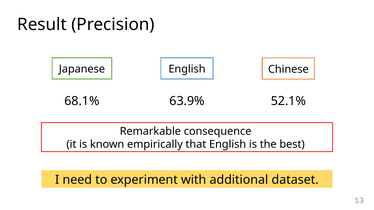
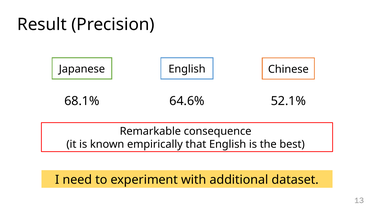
63.9%: 63.9% -> 64.6%
